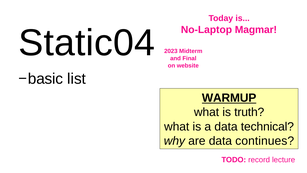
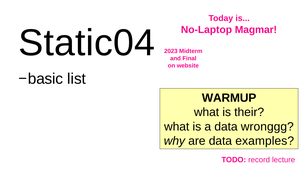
WARMUP underline: present -> none
truth: truth -> their
technical: technical -> wronggg
continues: continues -> examples
